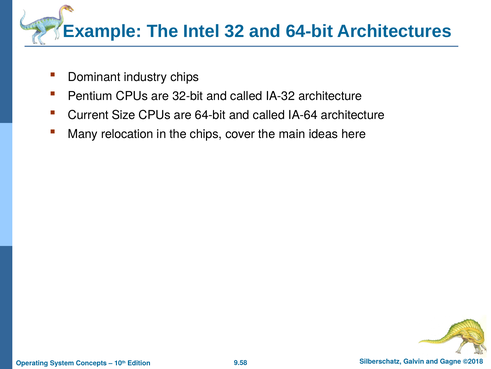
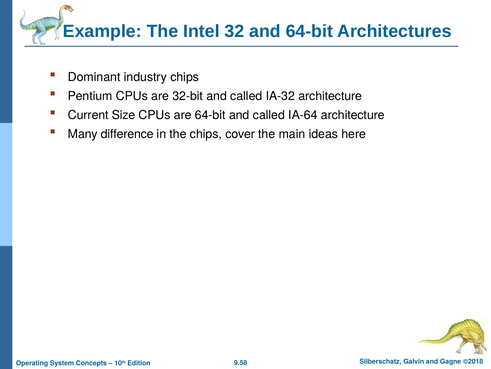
relocation: relocation -> difference
